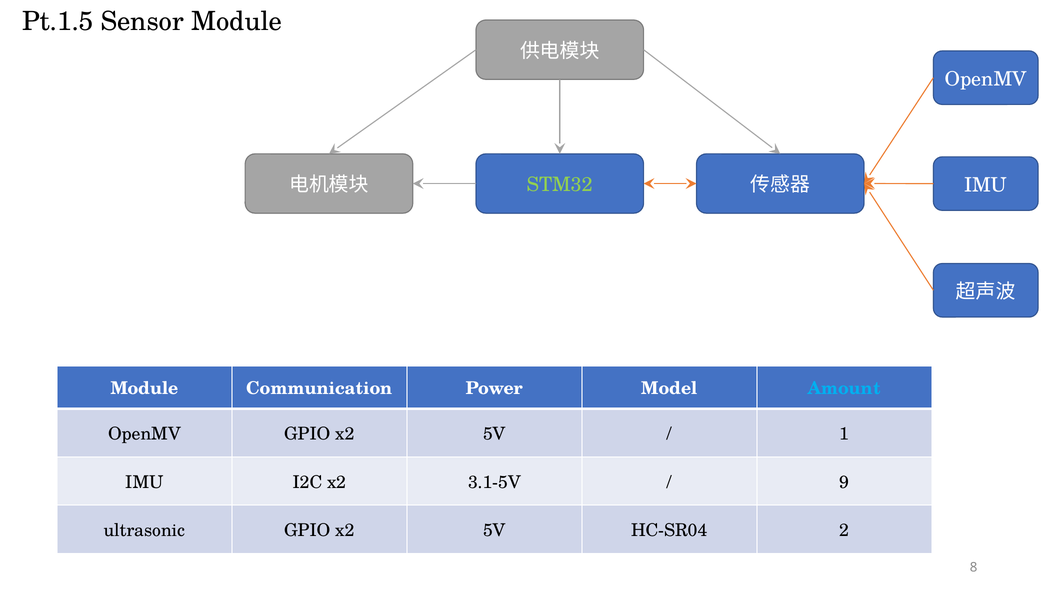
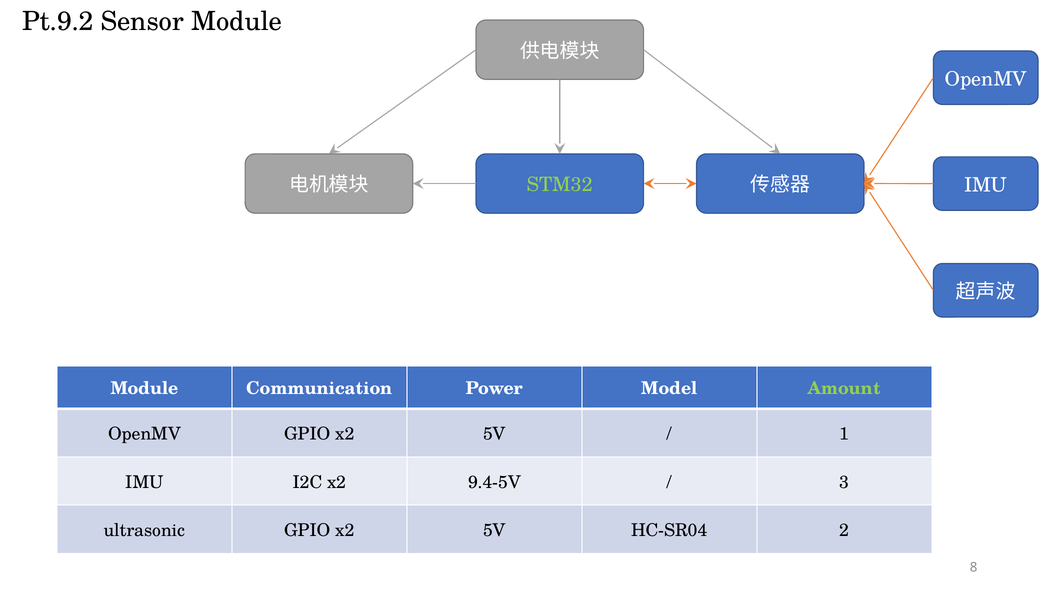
Pt.1.5: Pt.1.5 -> Pt.9.2
Amount colour: light blue -> light green
3.1-5V: 3.1-5V -> 9.4-5V
9: 9 -> 3
